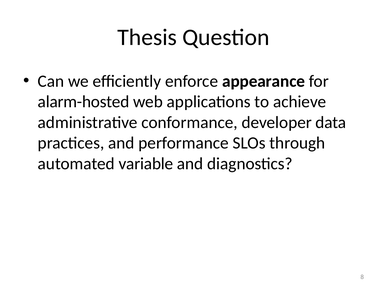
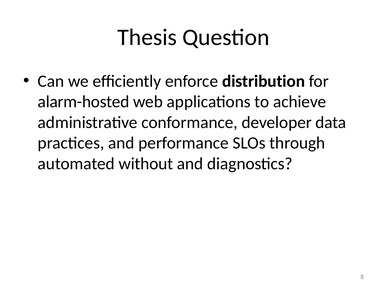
appearance: appearance -> distribution
variable: variable -> without
